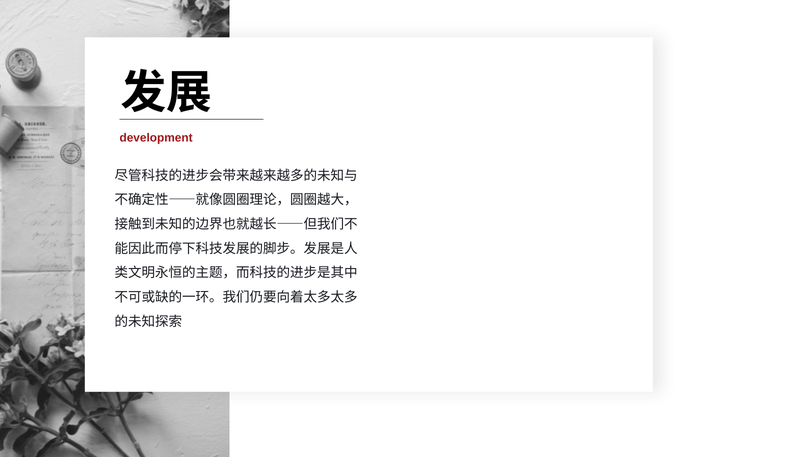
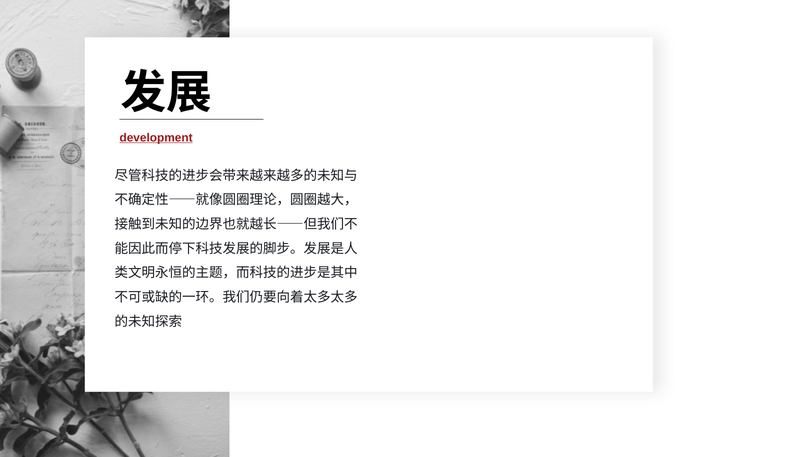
development underline: none -> present
